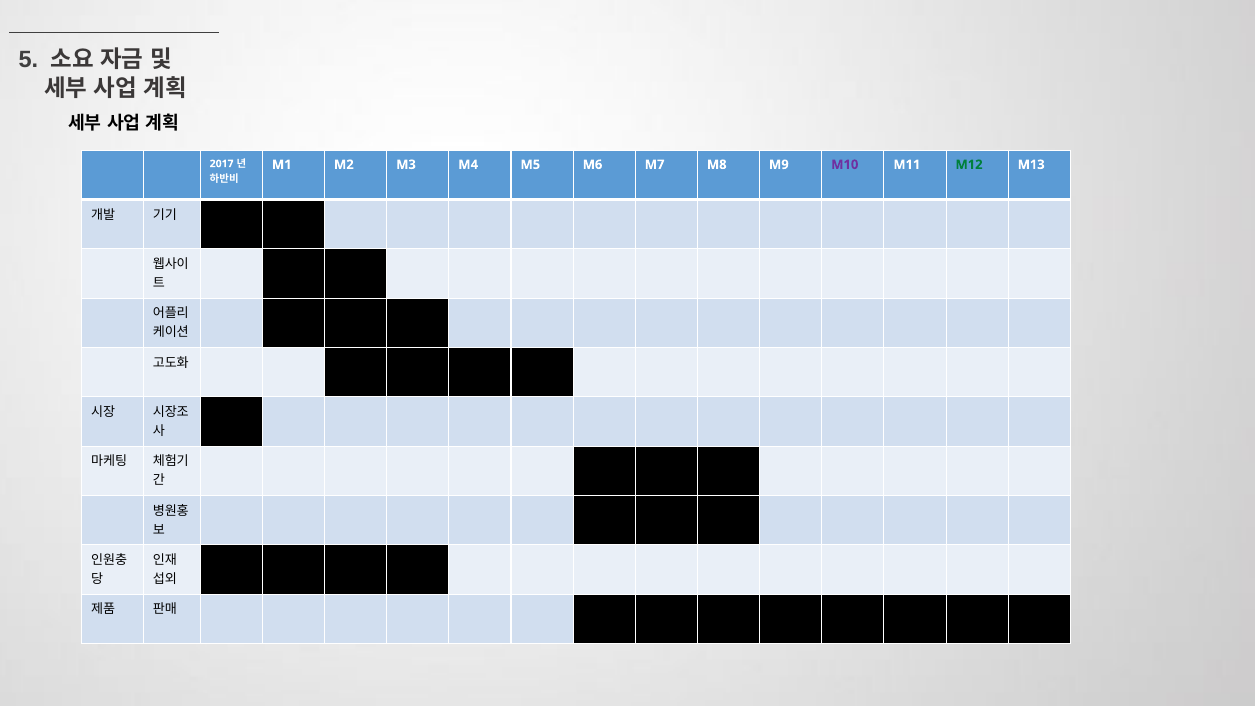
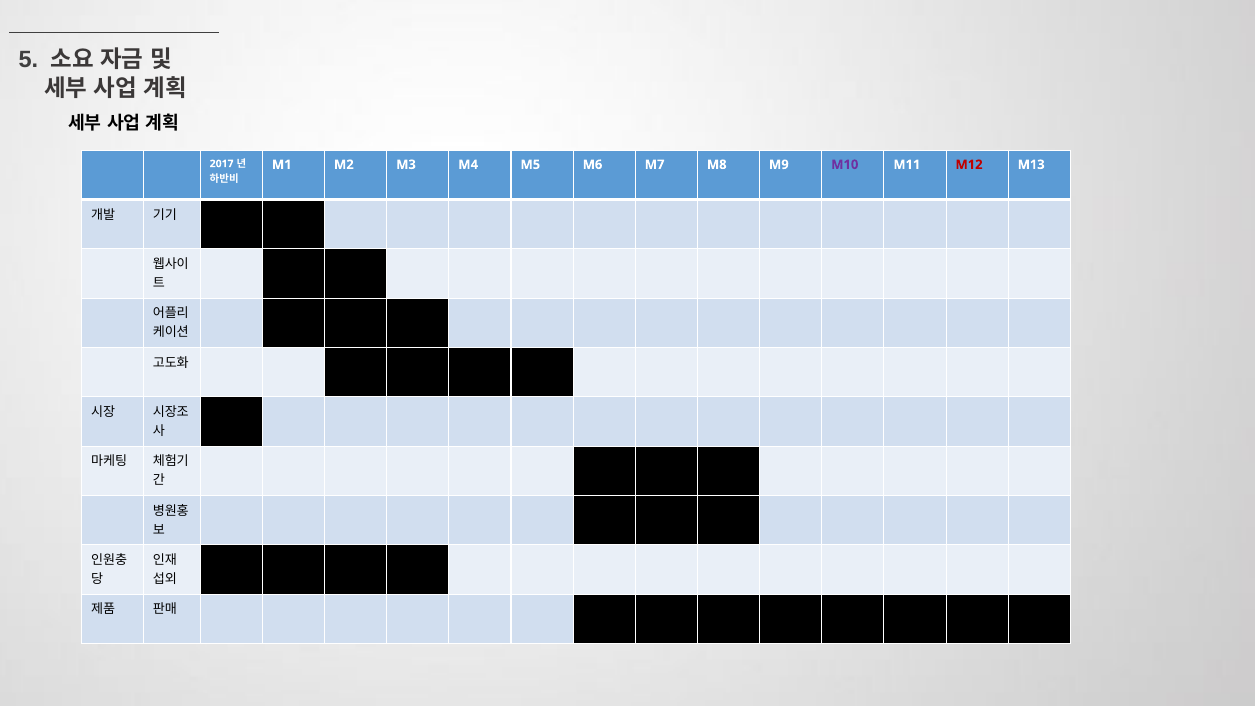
M12 colour: green -> red
